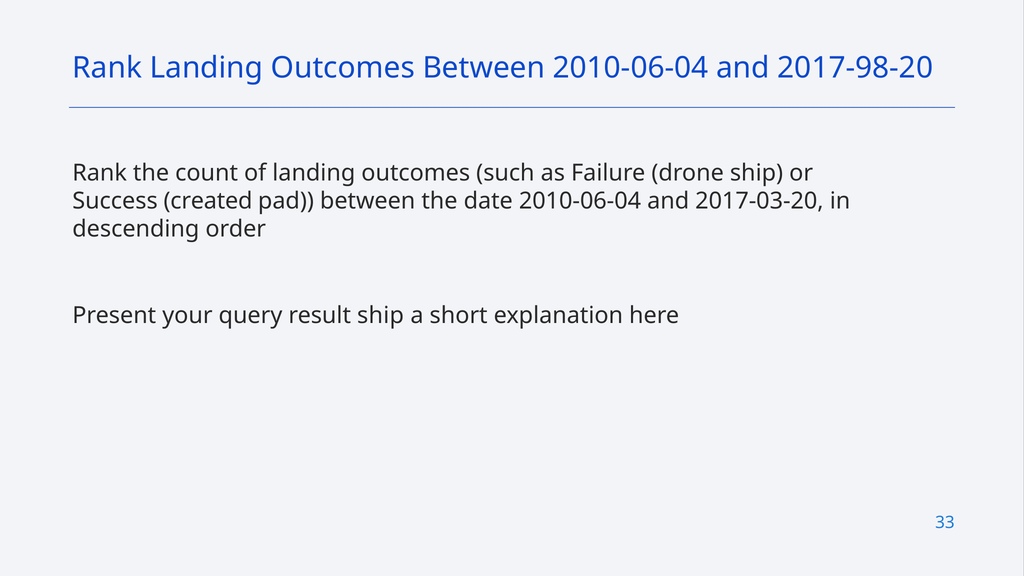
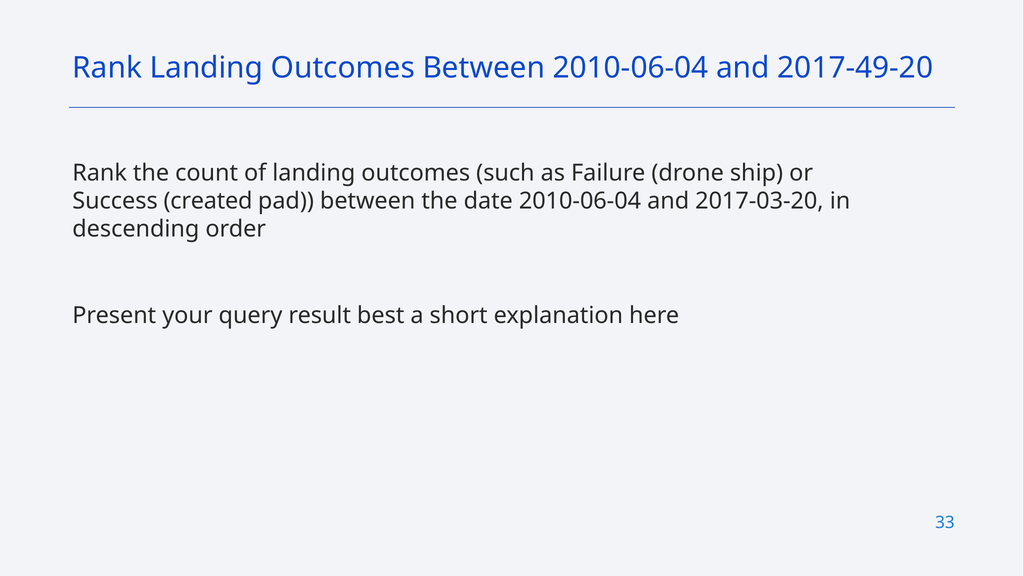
2017-98-20: 2017-98-20 -> 2017-49-20
result ship: ship -> best
